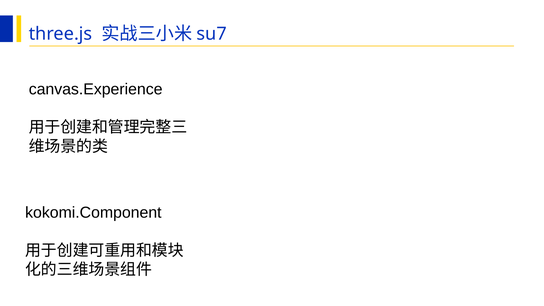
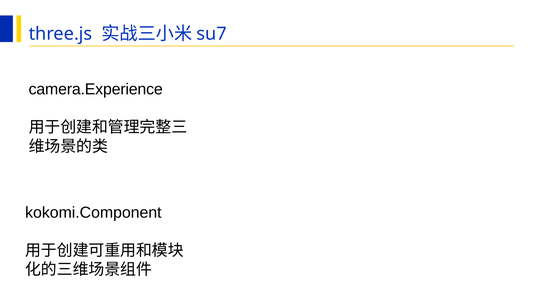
canvas.Experience: canvas.Experience -> camera.Experience
